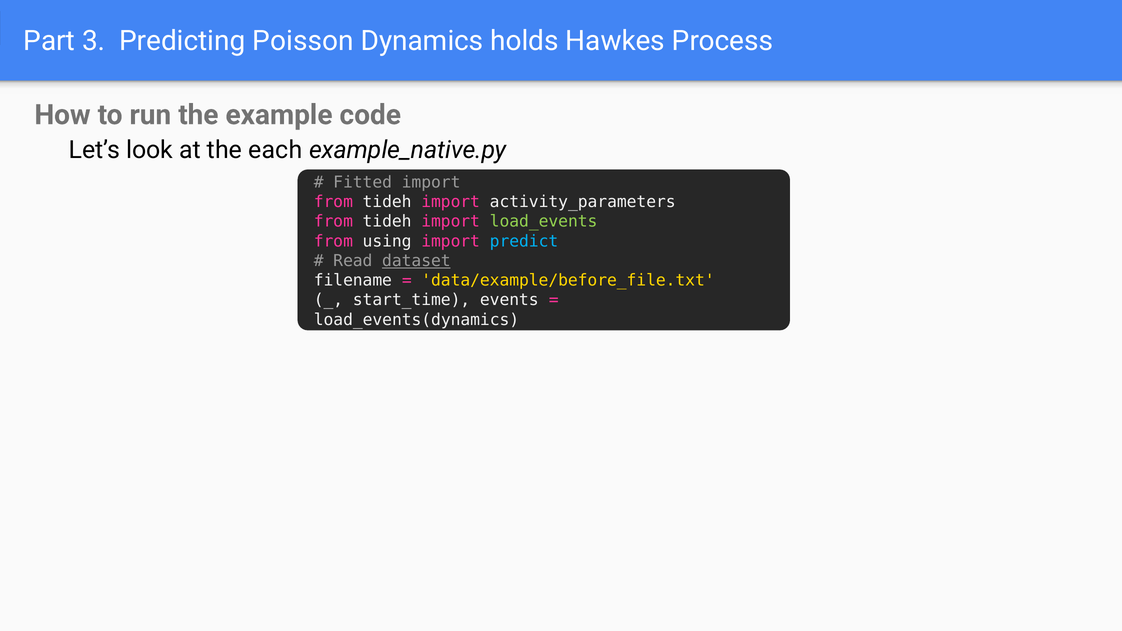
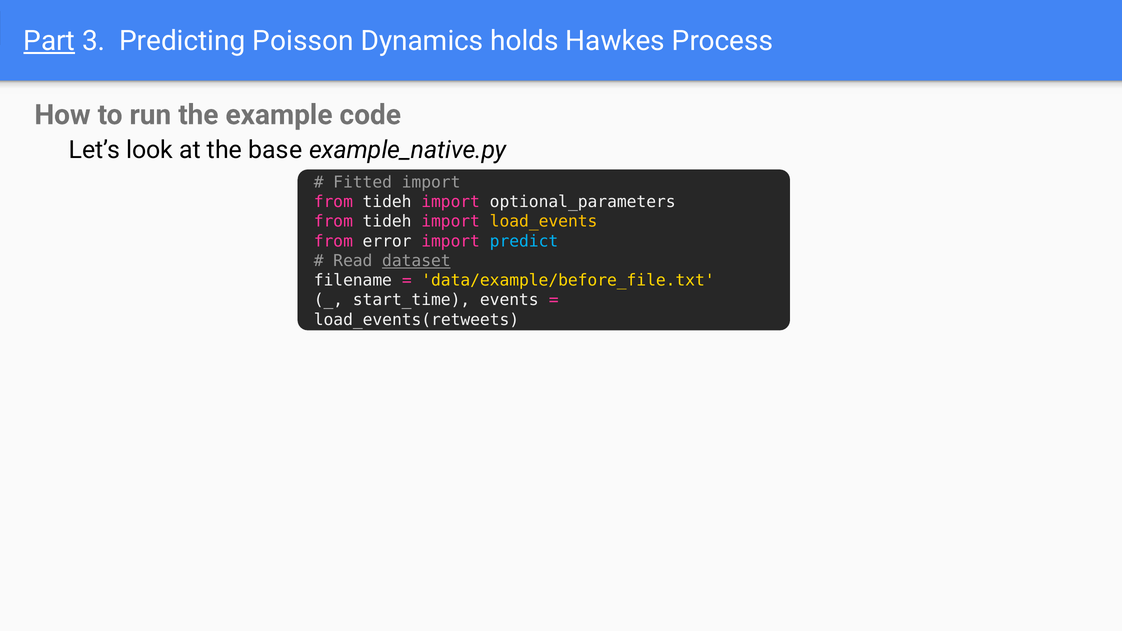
Part underline: none -> present
each: each -> base
activity_parameters: activity_parameters -> optional_parameters
load_events colour: light green -> yellow
using: using -> error
load_events(dynamics: load_events(dynamics -> load_events(retweets
